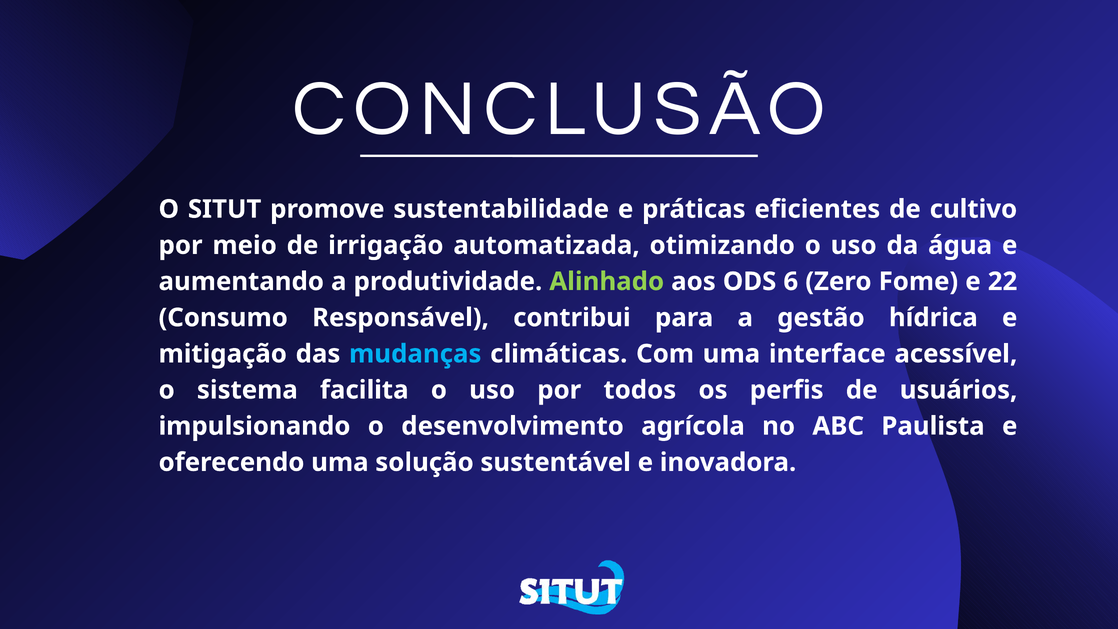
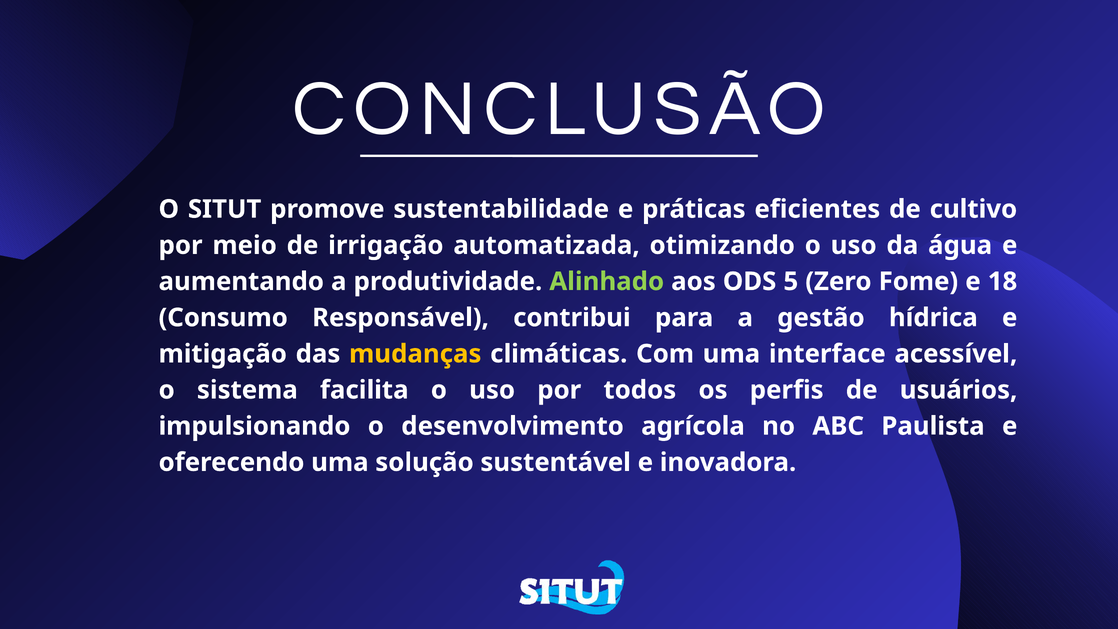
6: 6 -> 5
22: 22 -> 18
mudanças colour: light blue -> yellow
